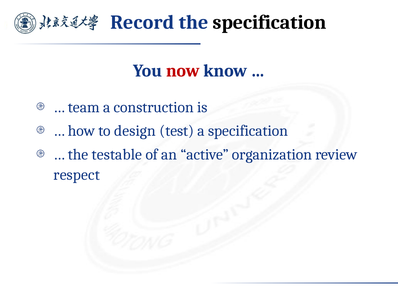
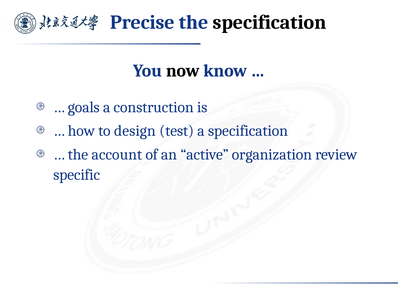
Record: Record -> Precise
now colour: red -> black
team: team -> goals
testable: testable -> account
respect: respect -> specific
